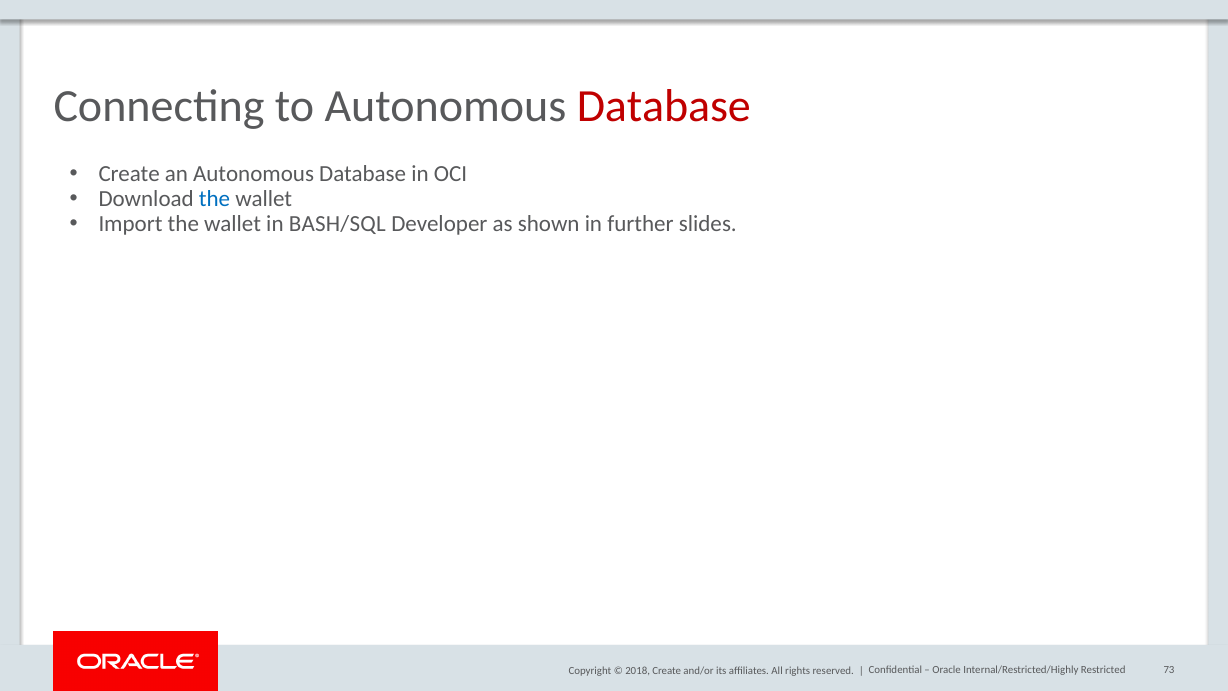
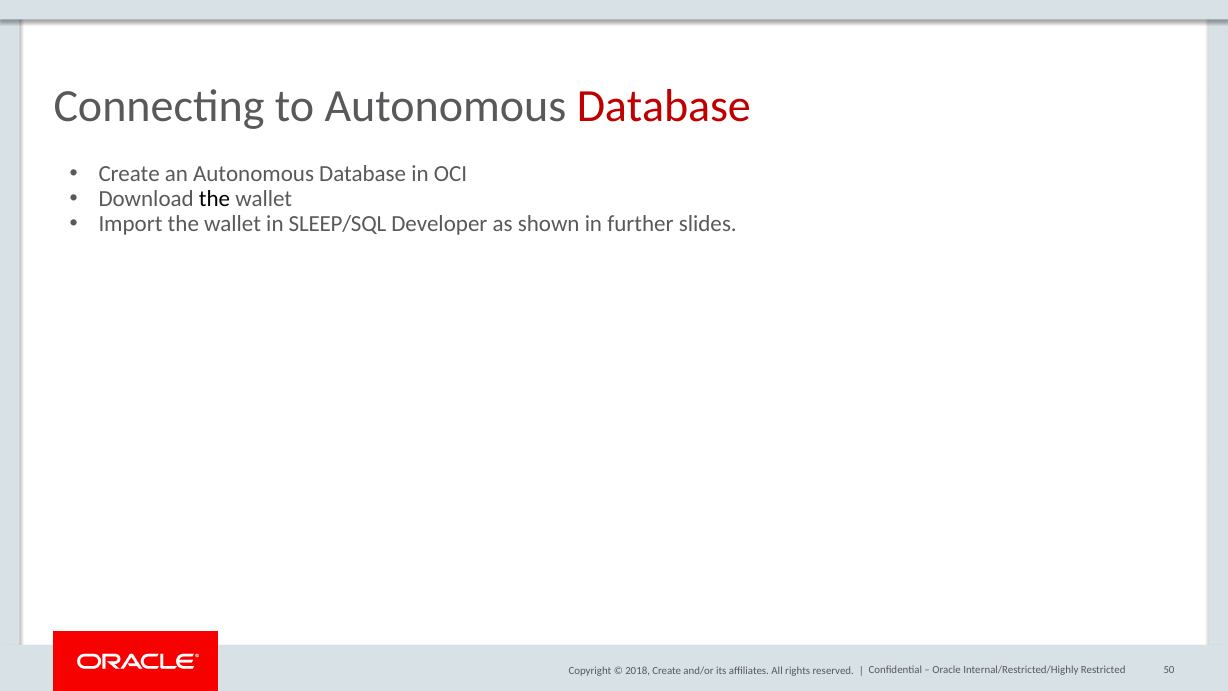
the at (215, 199) colour: blue -> black
BASH/SQL: BASH/SQL -> SLEEP/SQL
73: 73 -> 50
